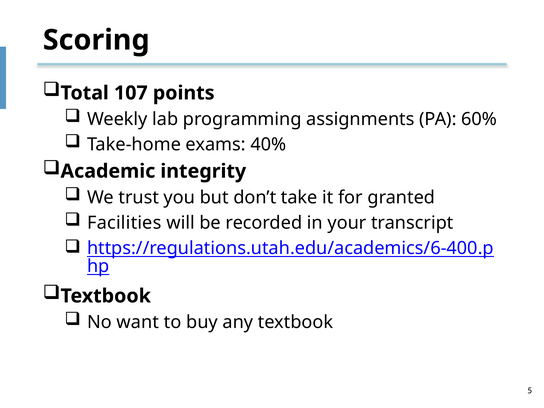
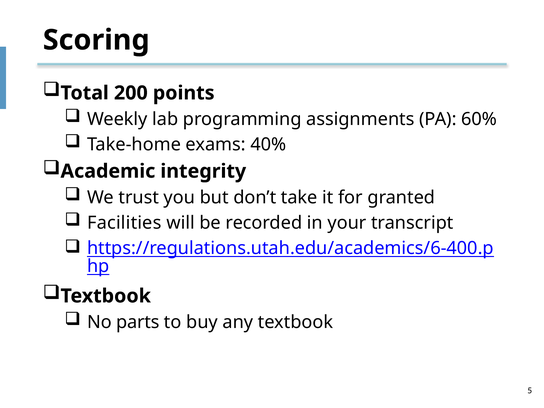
107: 107 -> 200
want: want -> parts
